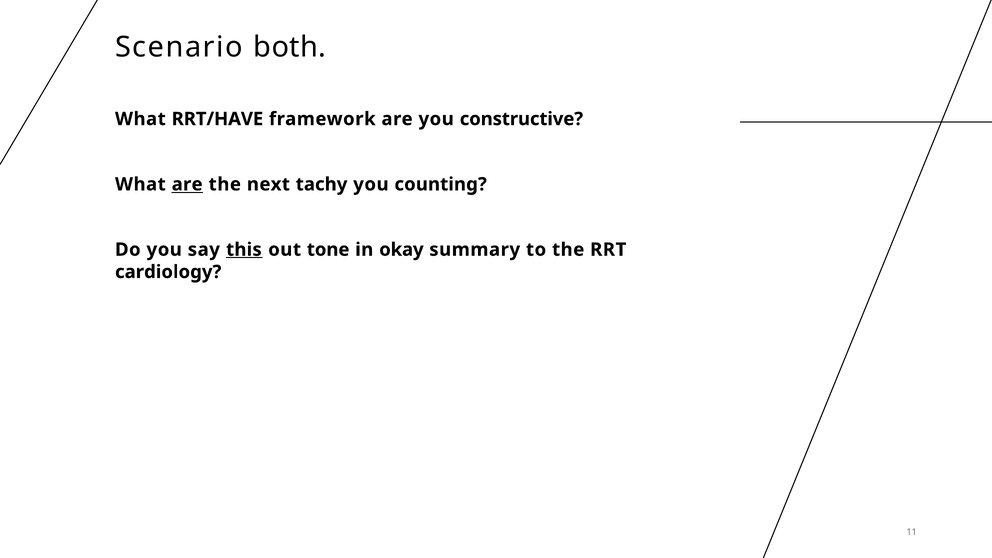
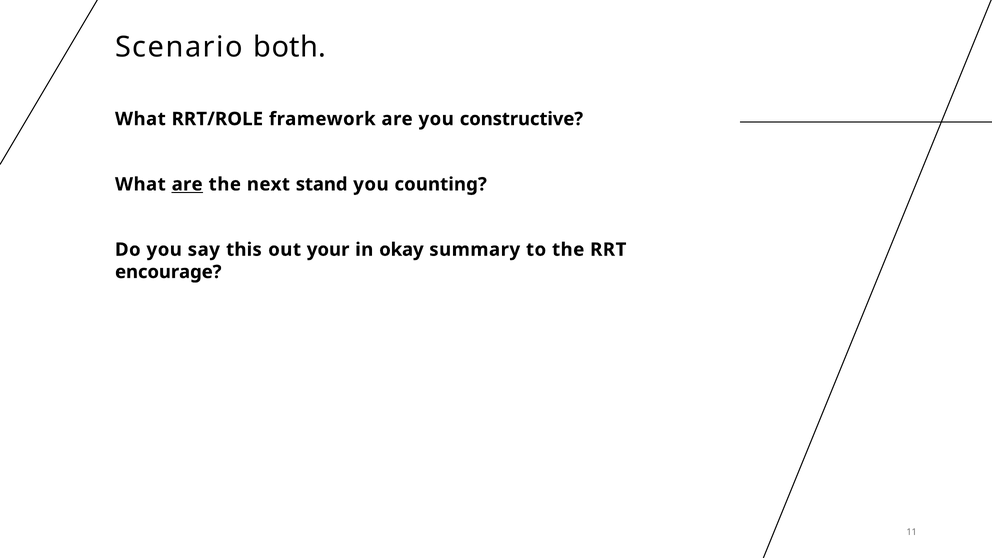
RRT/HAVE: RRT/HAVE -> RRT/ROLE
tachy: tachy -> stand
this underline: present -> none
tone: tone -> your
cardiology: cardiology -> encourage
